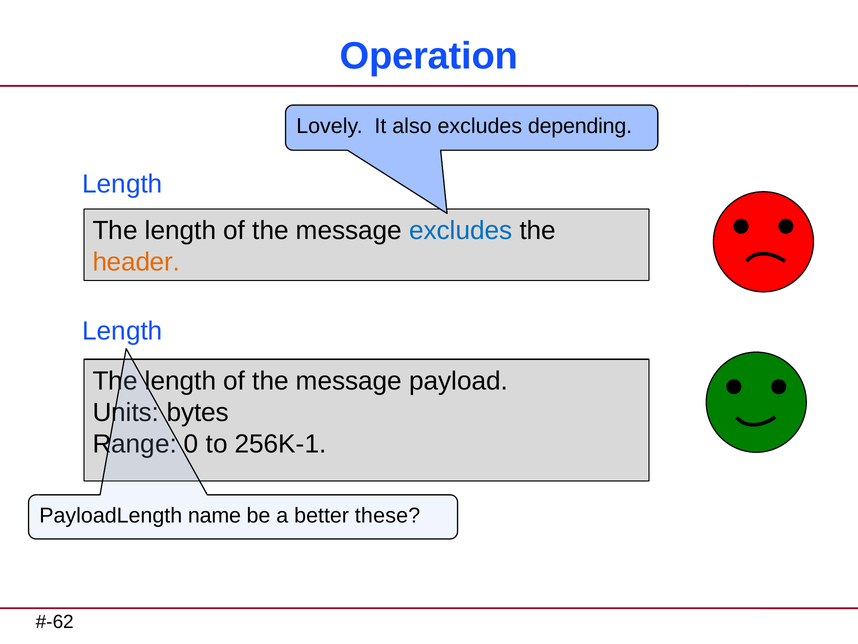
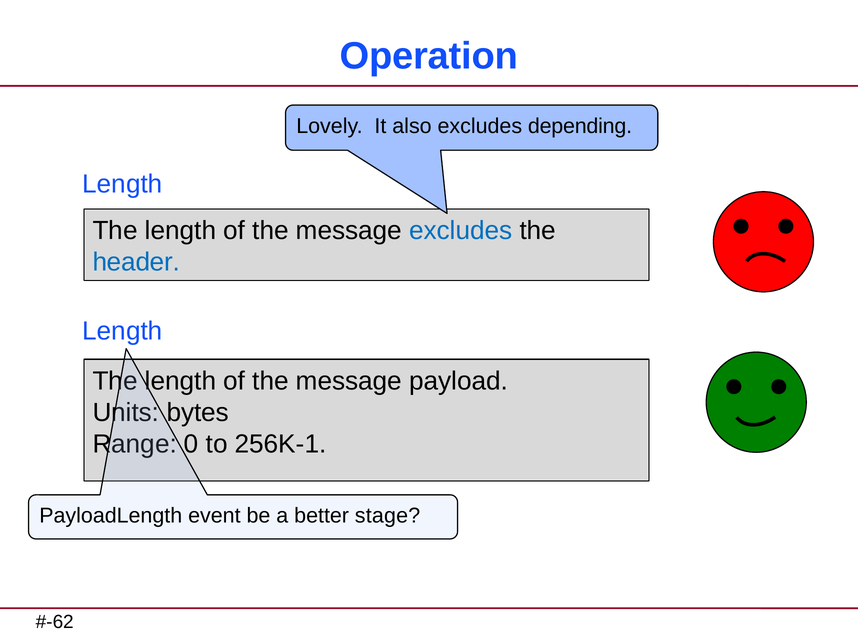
header colour: orange -> blue
name: name -> event
these: these -> stage
